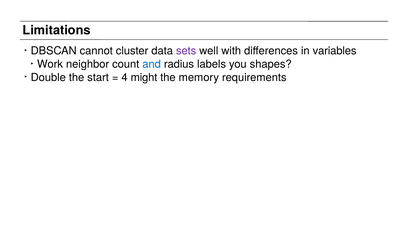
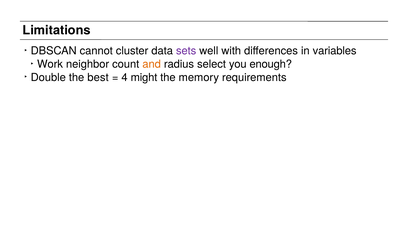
and colour: blue -> orange
labels: labels -> select
shapes: shapes -> enough
start: start -> best
